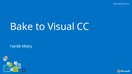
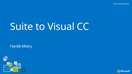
Bake: Bake -> Suite
